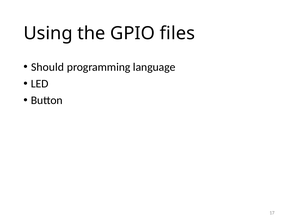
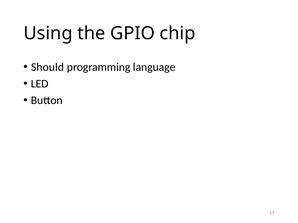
files: files -> chip
